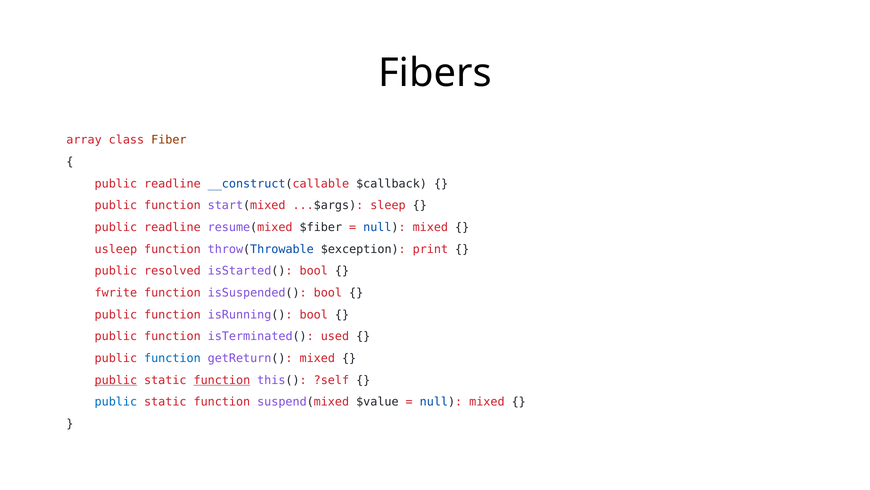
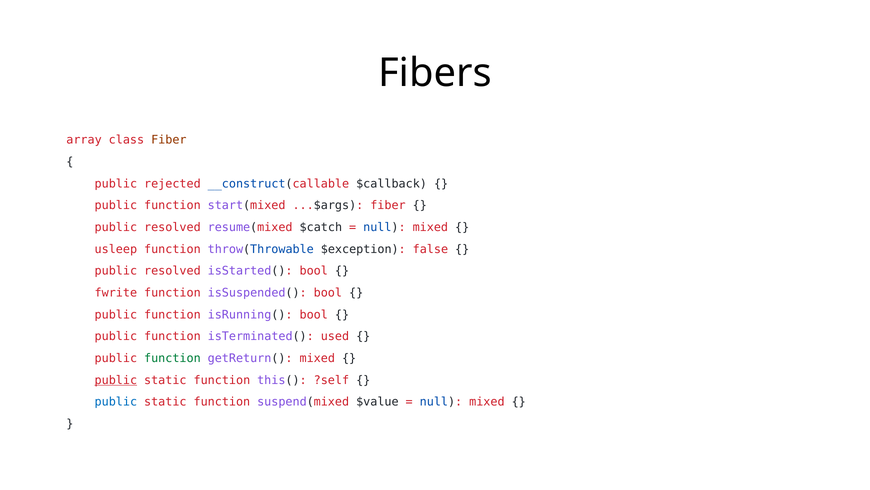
readline at (172, 183): readline -> rejected
...$args sleep: sleep -> fiber
readline at (172, 227): readline -> resolved
$fiber: $fiber -> $catch
print: print -> false
function at (172, 358) colour: blue -> green
function at (222, 380) underline: present -> none
